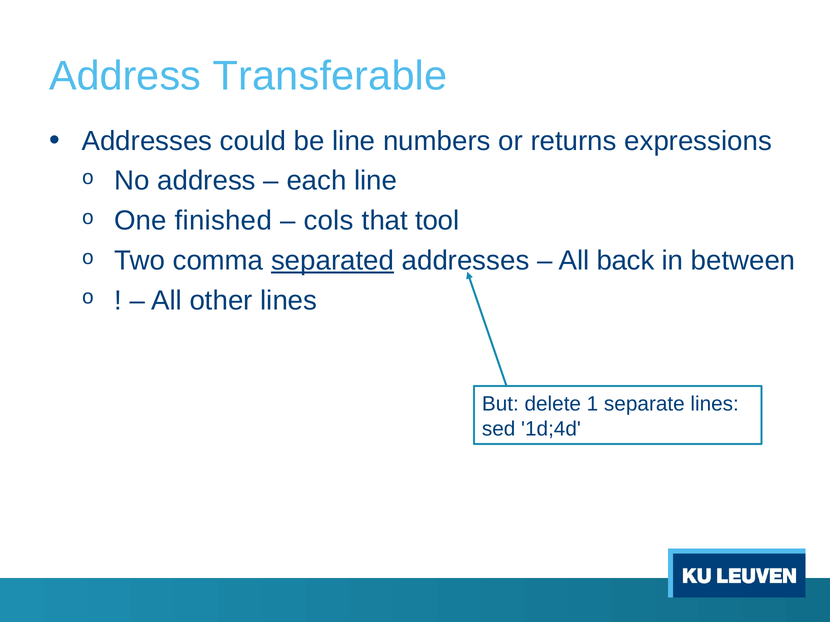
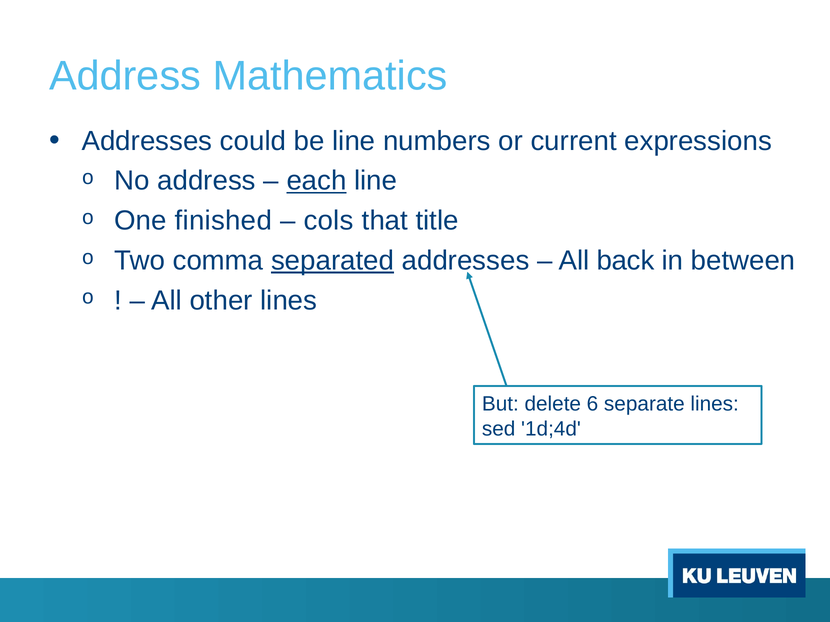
Transferable: Transferable -> Mathematics
returns: returns -> current
each underline: none -> present
tool: tool -> title
1: 1 -> 6
